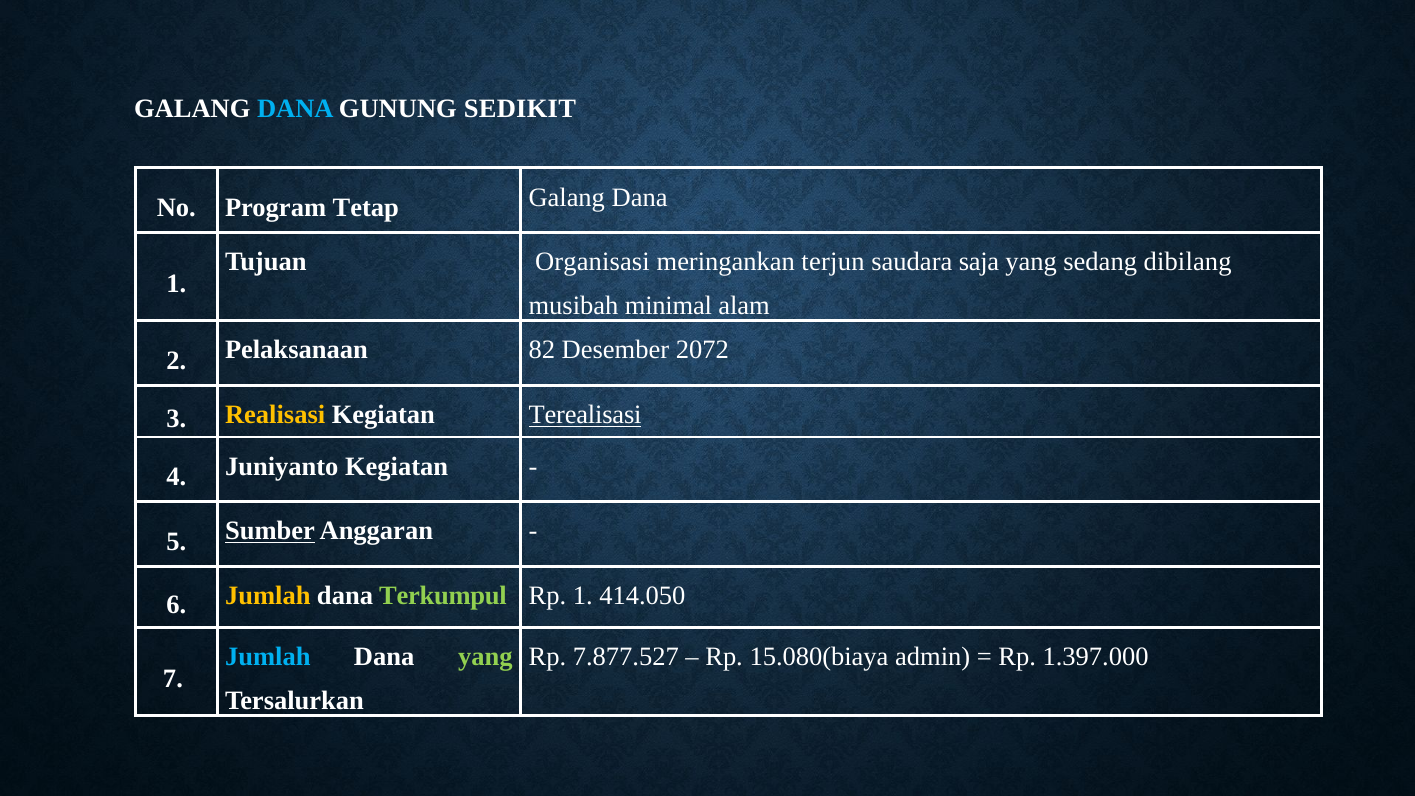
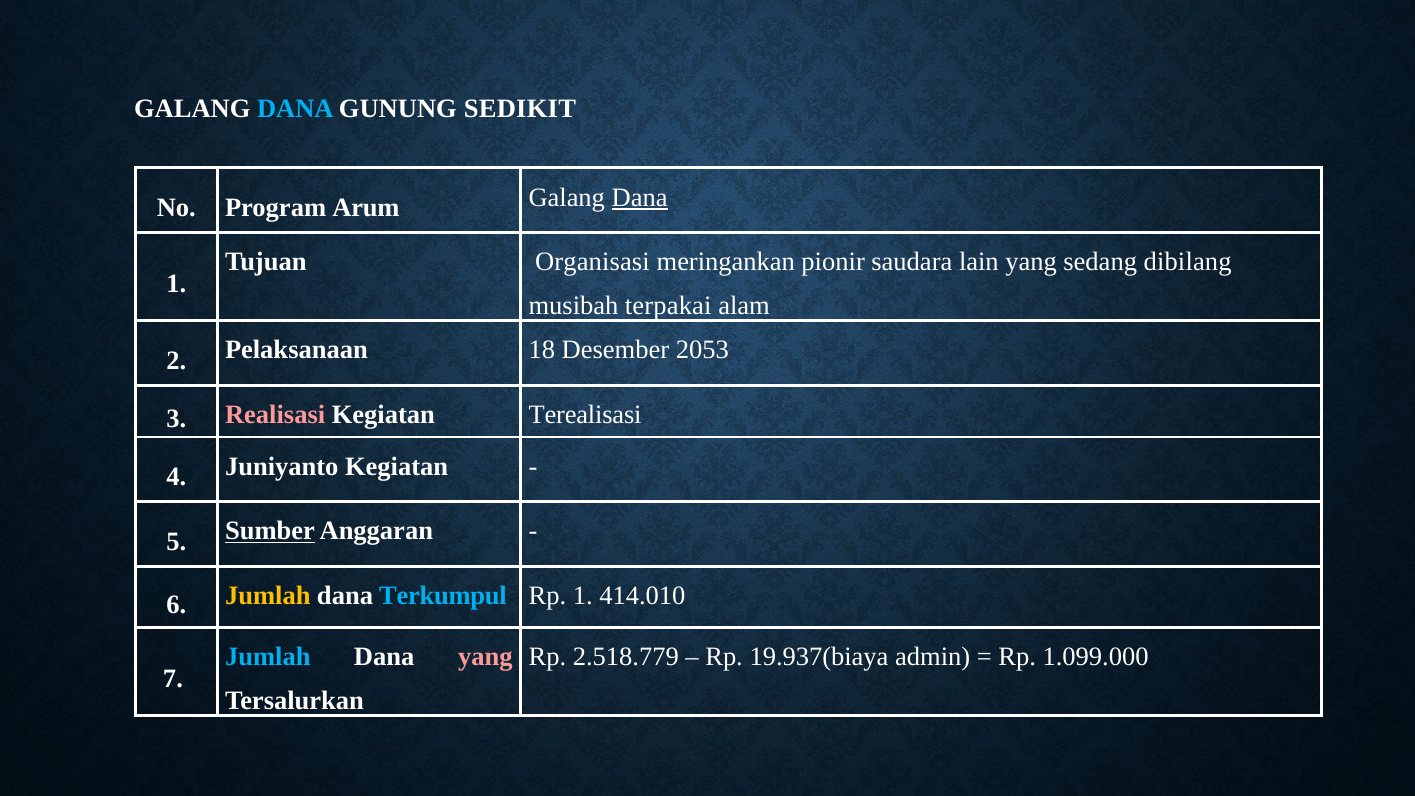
Tetap: Tetap -> Arum
Dana at (640, 197) underline: none -> present
terjun: terjun -> pionir
saja: saja -> lain
minimal: minimal -> terpakai
82: 82 -> 18
2072: 2072 -> 2053
Realisasi colour: yellow -> pink
Terealisasi underline: present -> none
Terkumpul colour: light green -> light blue
414.050: 414.050 -> 414.010
yang at (485, 657) colour: light green -> pink
7.877.527: 7.877.527 -> 2.518.779
15.080(biaya: 15.080(biaya -> 19.937(biaya
1.397.000: 1.397.000 -> 1.099.000
